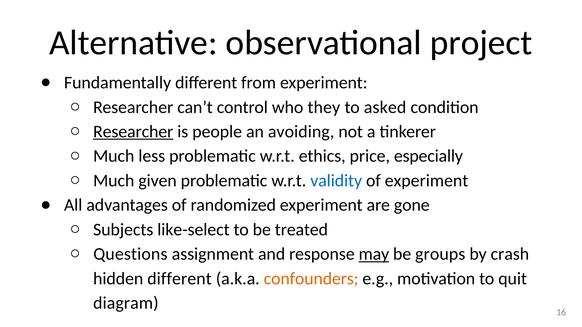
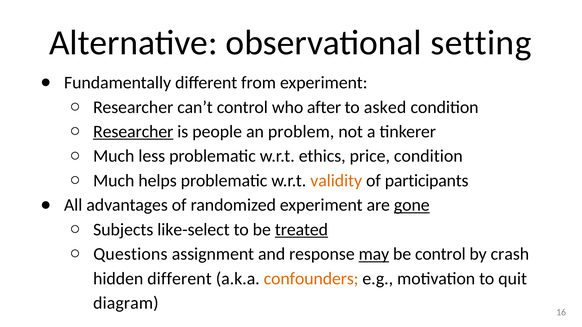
project: project -> setting
they: they -> after
avoiding: avoiding -> problem
price especially: especially -> condition
given: given -> helps
validity colour: blue -> orange
of experiment: experiment -> participants
gone underline: none -> present
treated underline: none -> present
be groups: groups -> control
